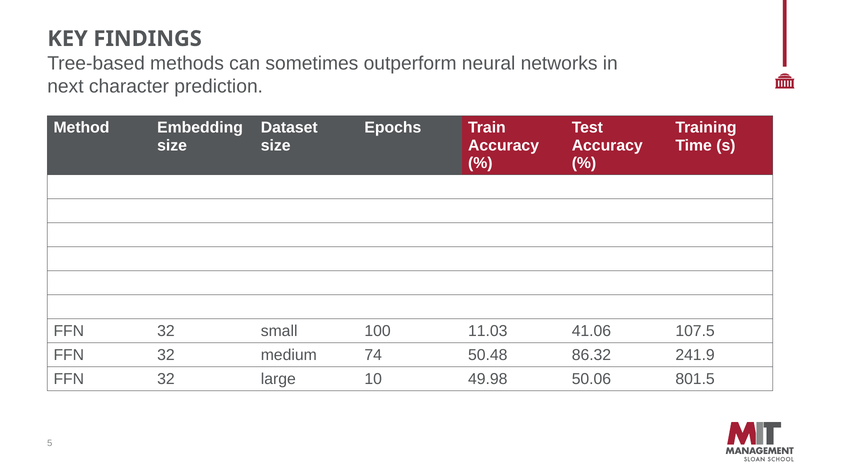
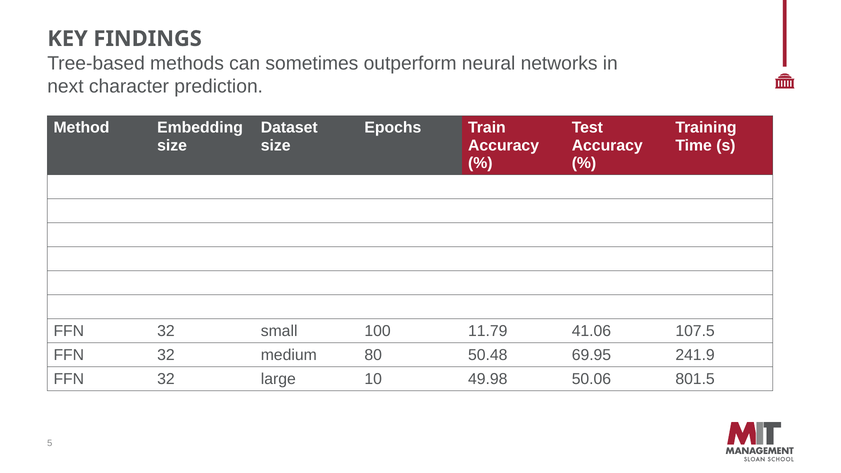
11.03: 11.03 -> 11.79
74: 74 -> 80
86.32: 86.32 -> 69.95
